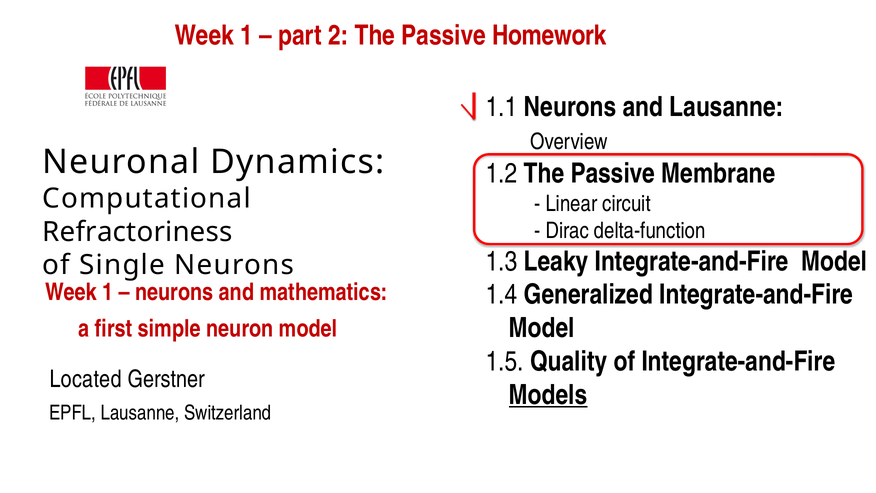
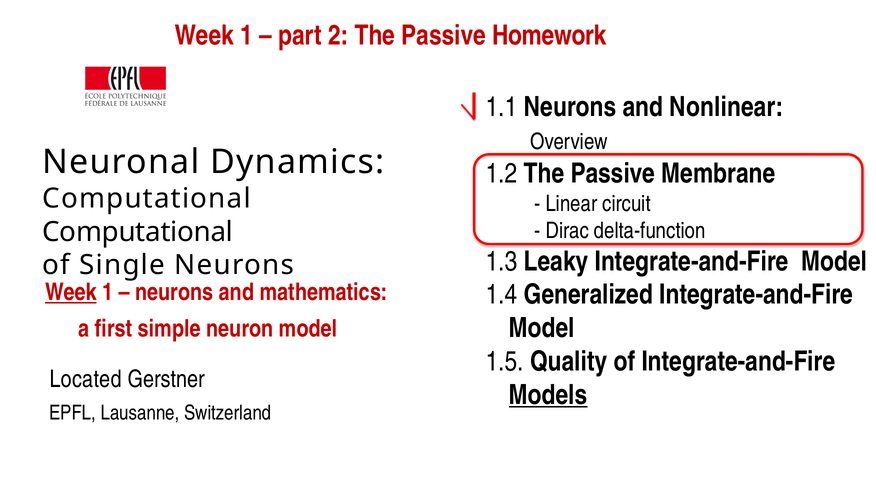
and Lausanne: Lausanne -> Nonlinear
Refractoriness at (137, 232): Refractoriness -> Computational
Week at (71, 292) underline: none -> present
